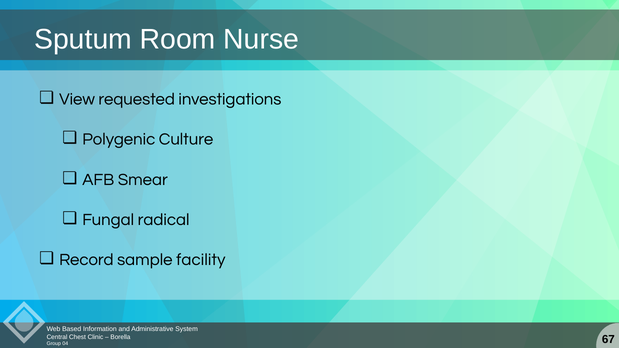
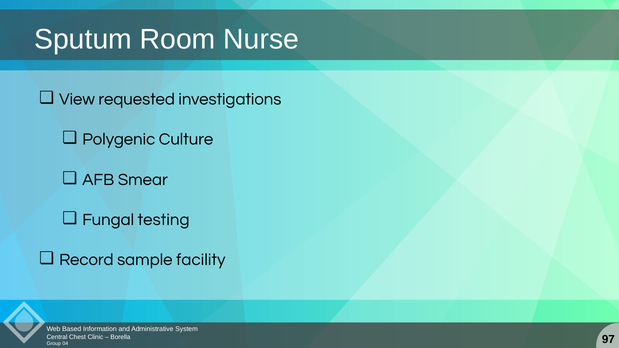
radical: radical -> testing
67: 67 -> 97
